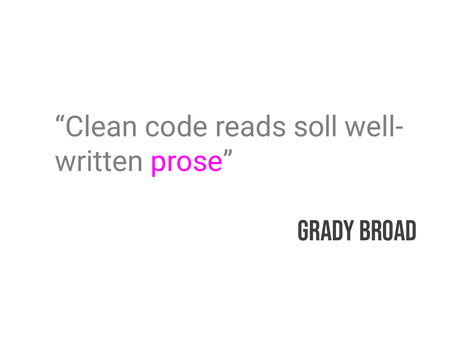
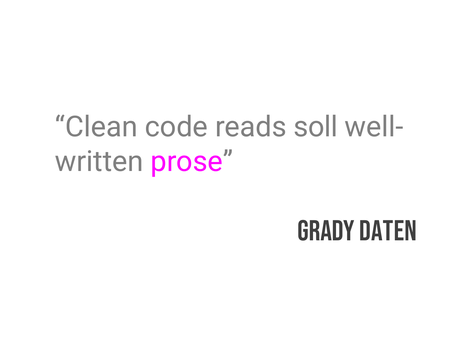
Broad: Broad -> Daten
